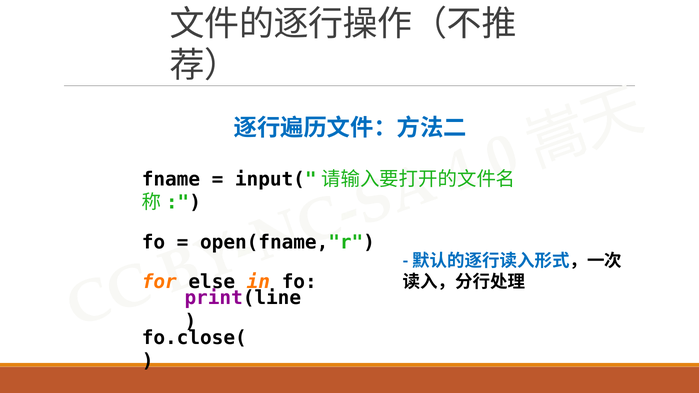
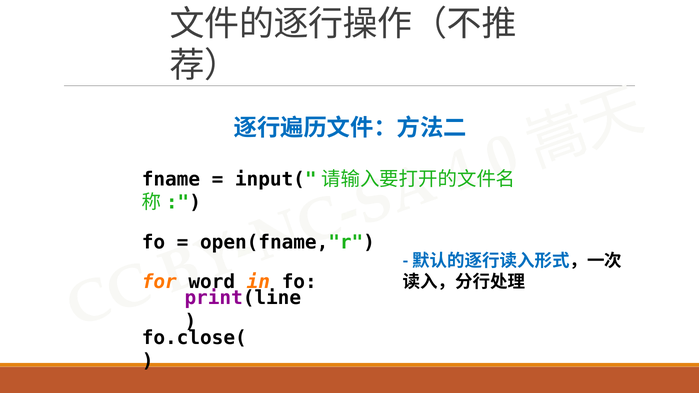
else: else -> word
